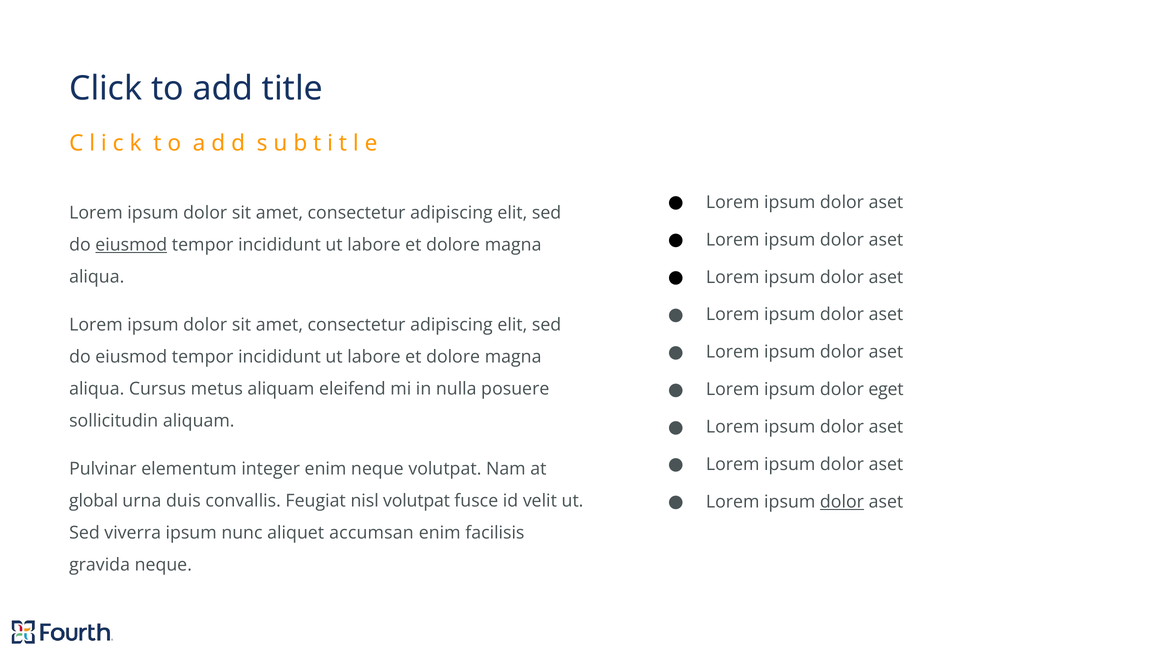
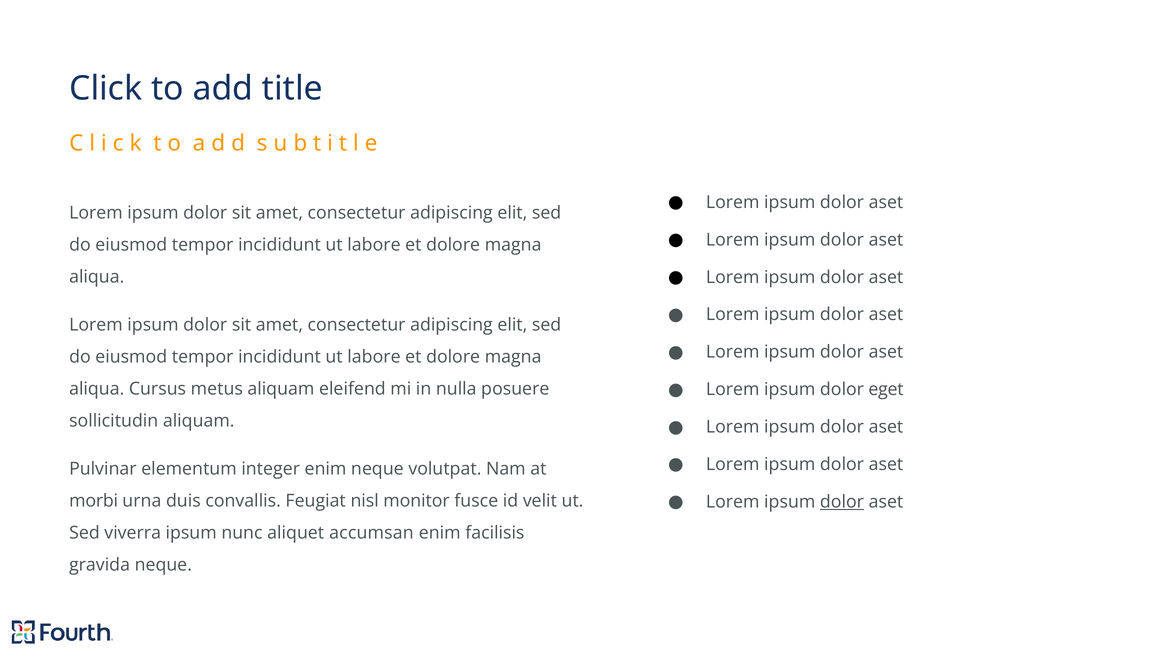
eiusmod at (131, 245) underline: present -> none
global: global -> morbi
nisl volutpat: volutpat -> monitor
